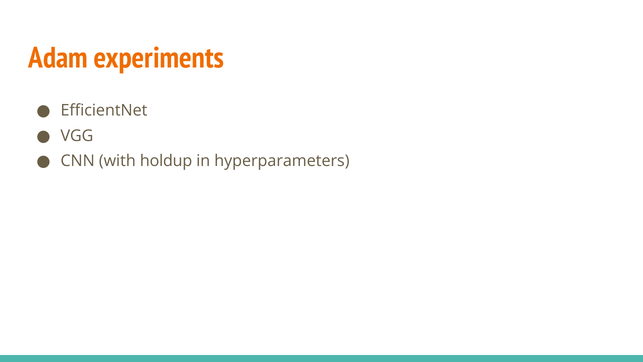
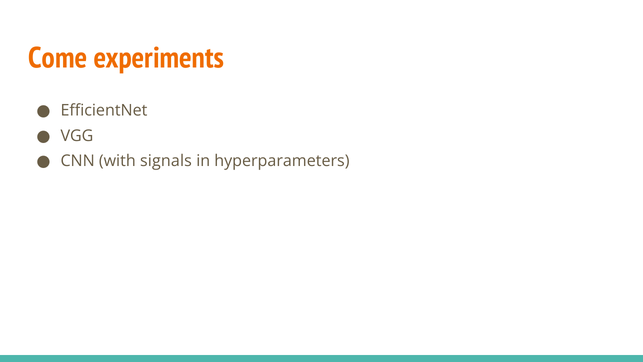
Adam: Adam -> Come
holdup: holdup -> signals
